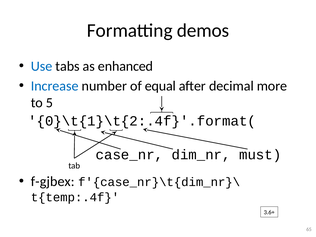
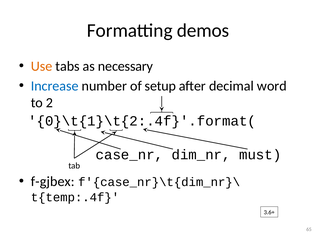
Use colour: blue -> orange
enhanced: enhanced -> necessary
equal: equal -> setup
more: more -> word
5: 5 -> 2
